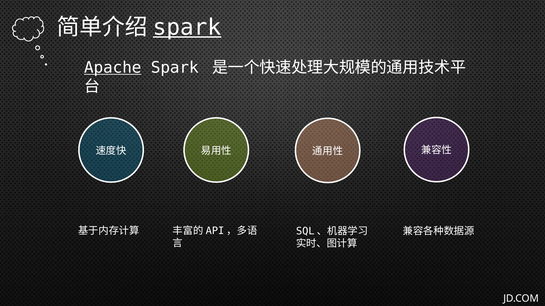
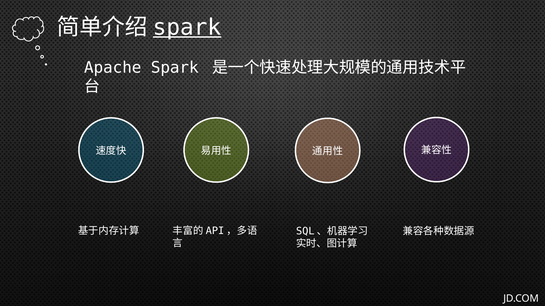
Apache underline: present -> none
